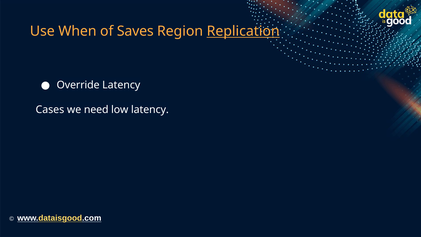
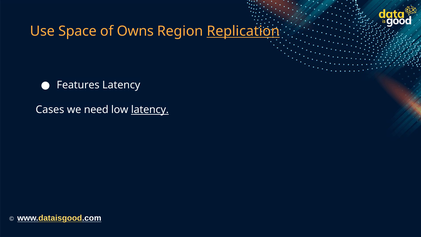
When: When -> Space
Saves: Saves -> Owns
Override: Override -> Features
latency at (150, 110) underline: none -> present
